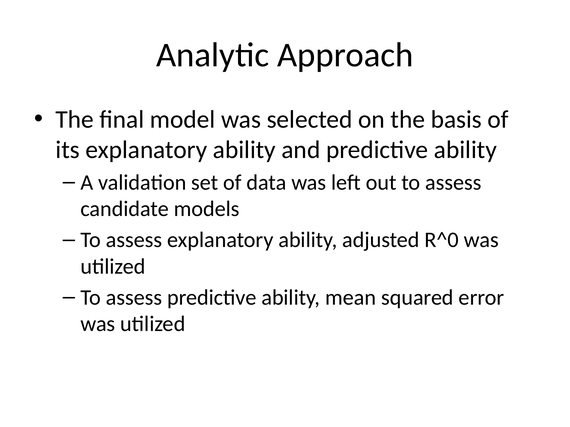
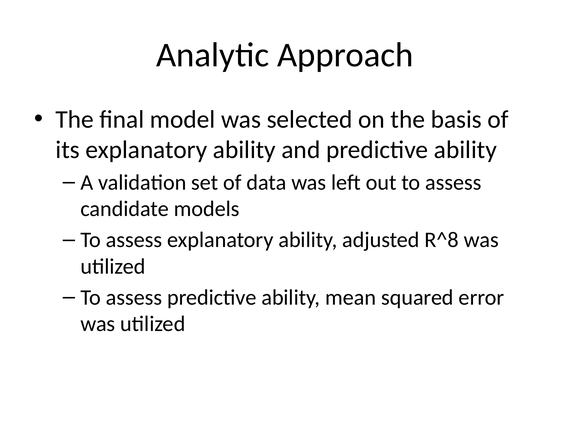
R^0: R^0 -> R^8
